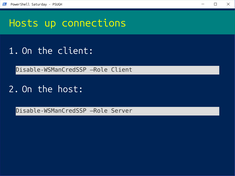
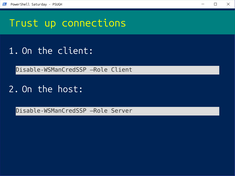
Hosts: Hosts -> Trust
